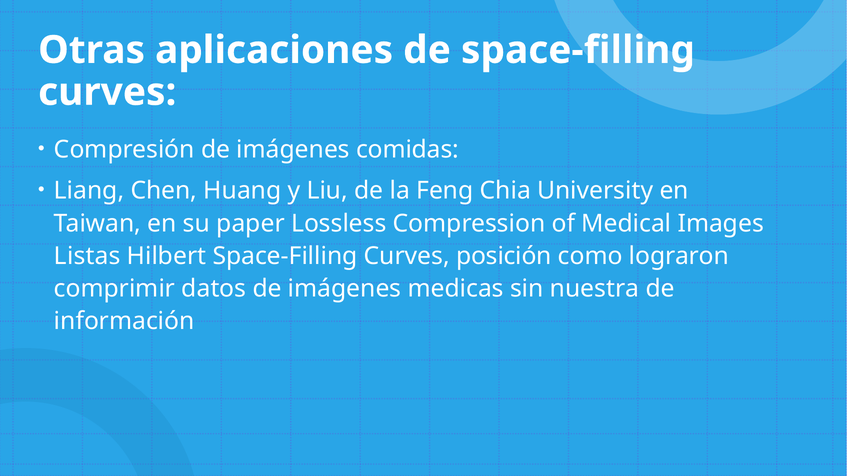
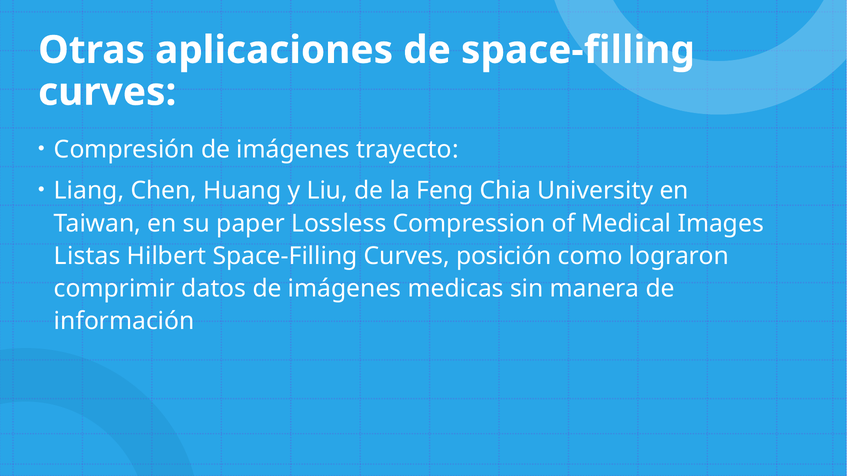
comidas: comidas -> trayecto
nuestra: nuestra -> manera
